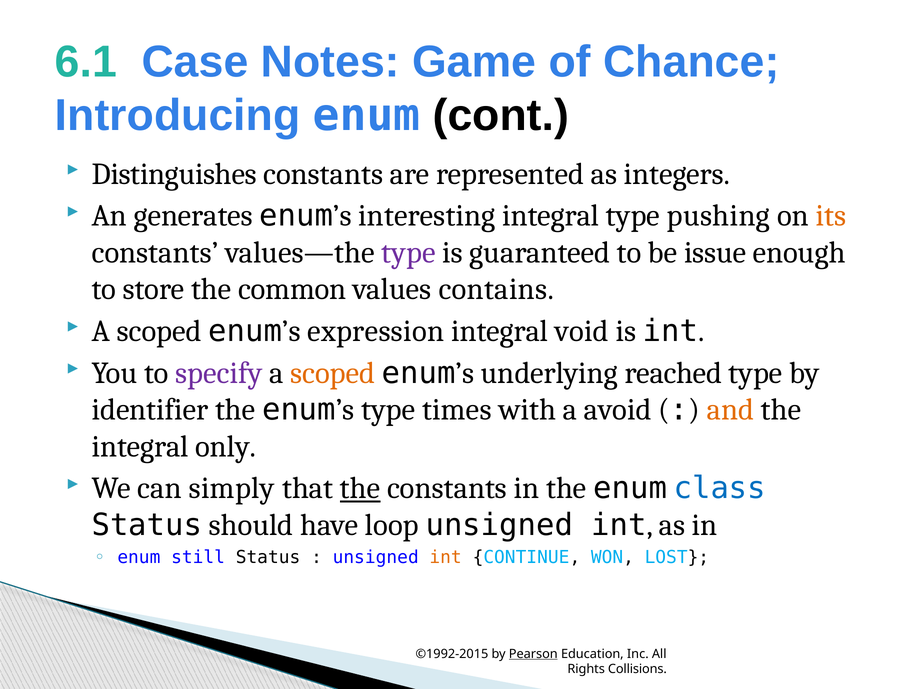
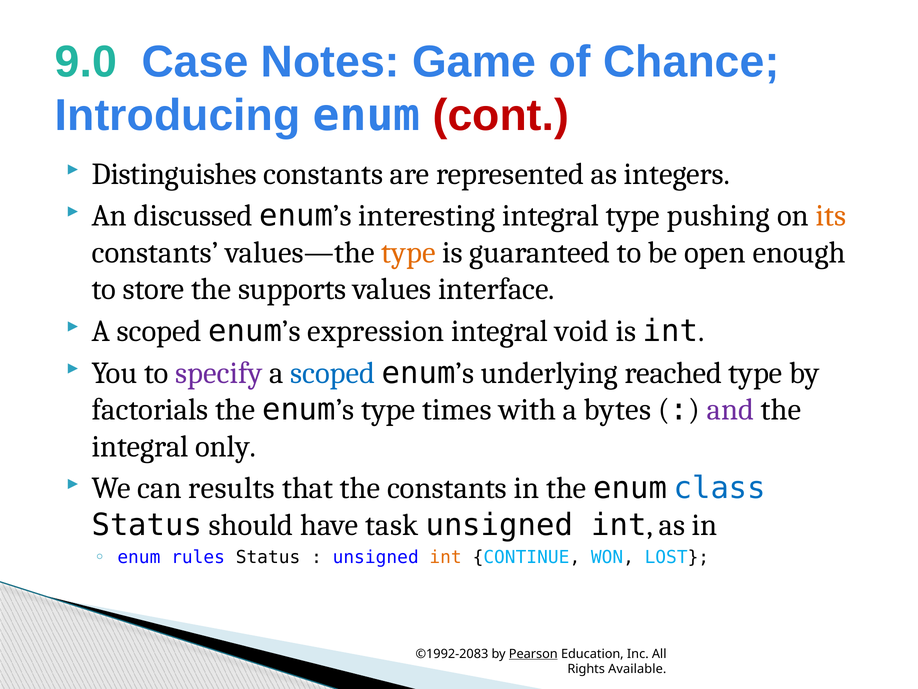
6.1: 6.1 -> 9.0
cont colour: black -> red
generates: generates -> discussed
type at (408, 252) colour: purple -> orange
issue: issue -> open
common: common -> supports
contains: contains -> interface
scoped at (333, 373) colour: orange -> blue
identifier: identifier -> factorials
avoid: avoid -> bytes
and colour: orange -> purple
simply: simply -> results
the at (360, 488) underline: present -> none
loop: loop -> task
still: still -> rules
©1992-2015: ©1992-2015 -> ©1992-2083
Collisions: Collisions -> Available
